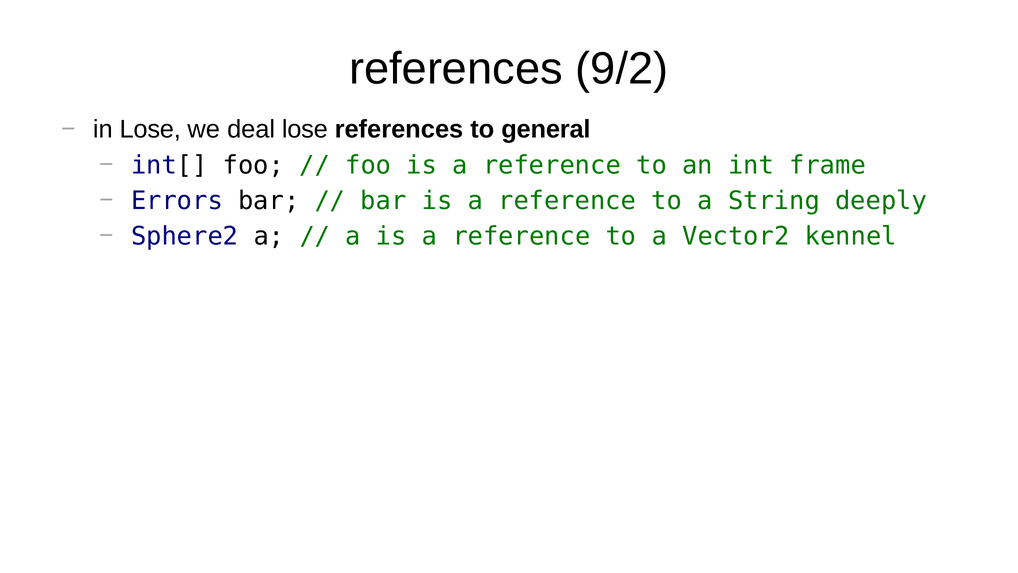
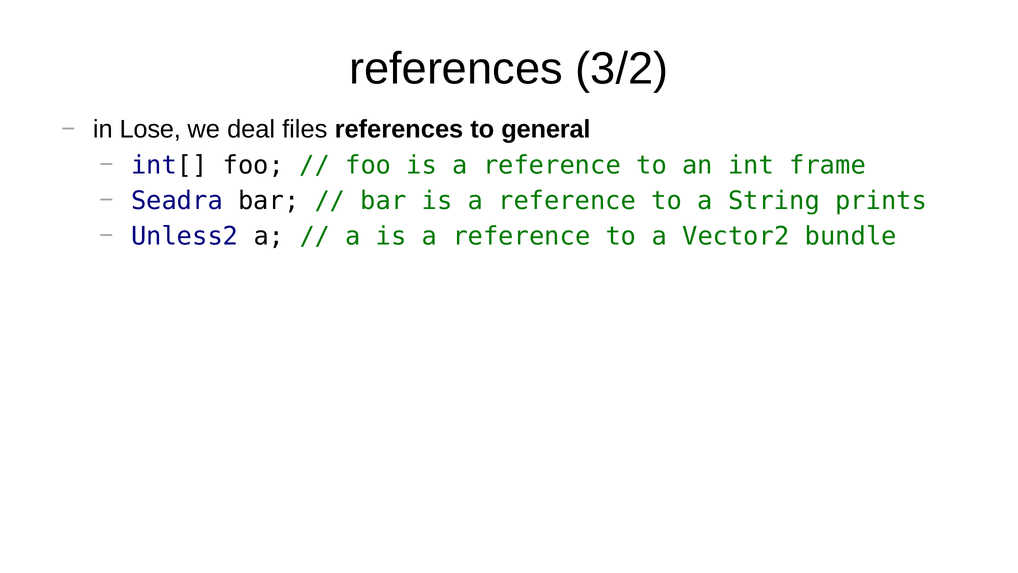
9/2: 9/2 -> 3/2
deal lose: lose -> files
Errors: Errors -> Seadra
deeply: deeply -> prints
Sphere2: Sphere2 -> Unless2
kennel: kennel -> bundle
